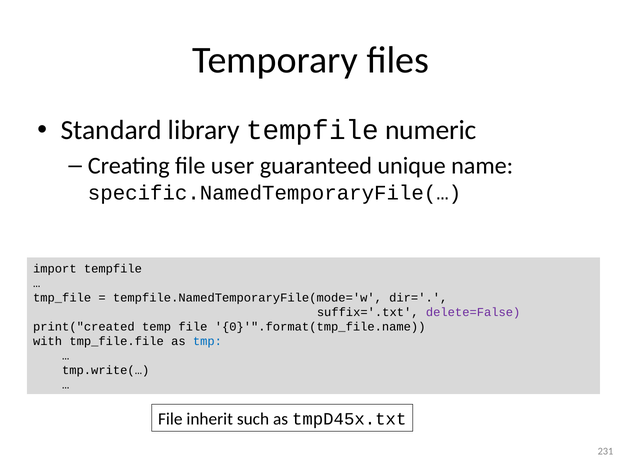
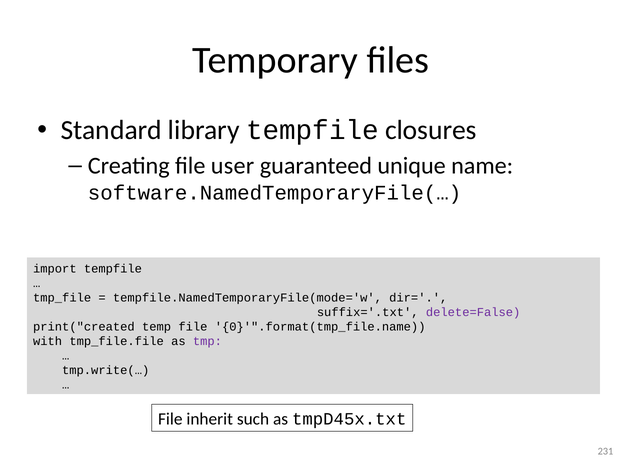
numeric: numeric -> closures
specific.NamedTemporaryFile(…: specific.NamedTemporaryFile(… -> software.NamedTemporaryFile(…
tmp colour: blue -> purple
